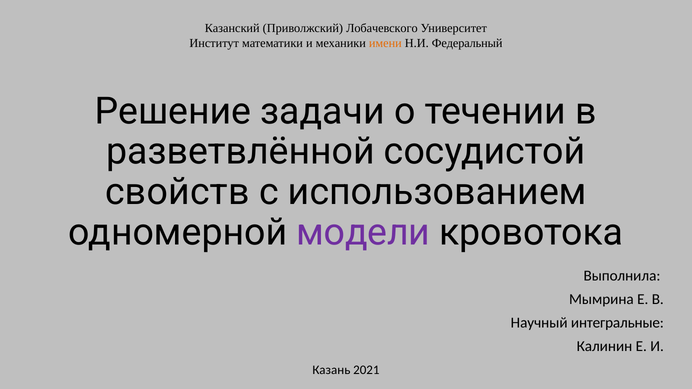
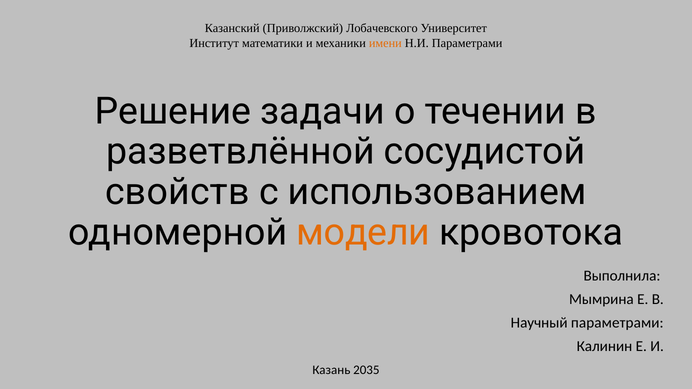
Н.И Федеральный: Федеральный -> Параметрами
модели colour: purple -> orange
Научный интегральные: интегральные -> параметрами
2021: 2021 -> 2035
